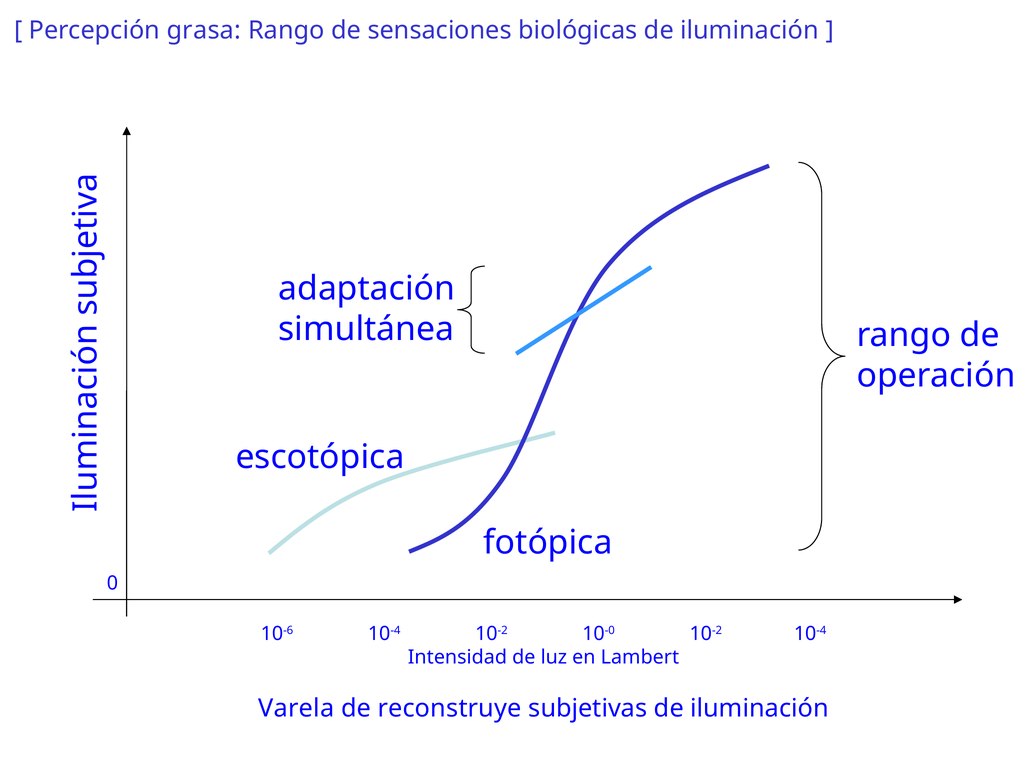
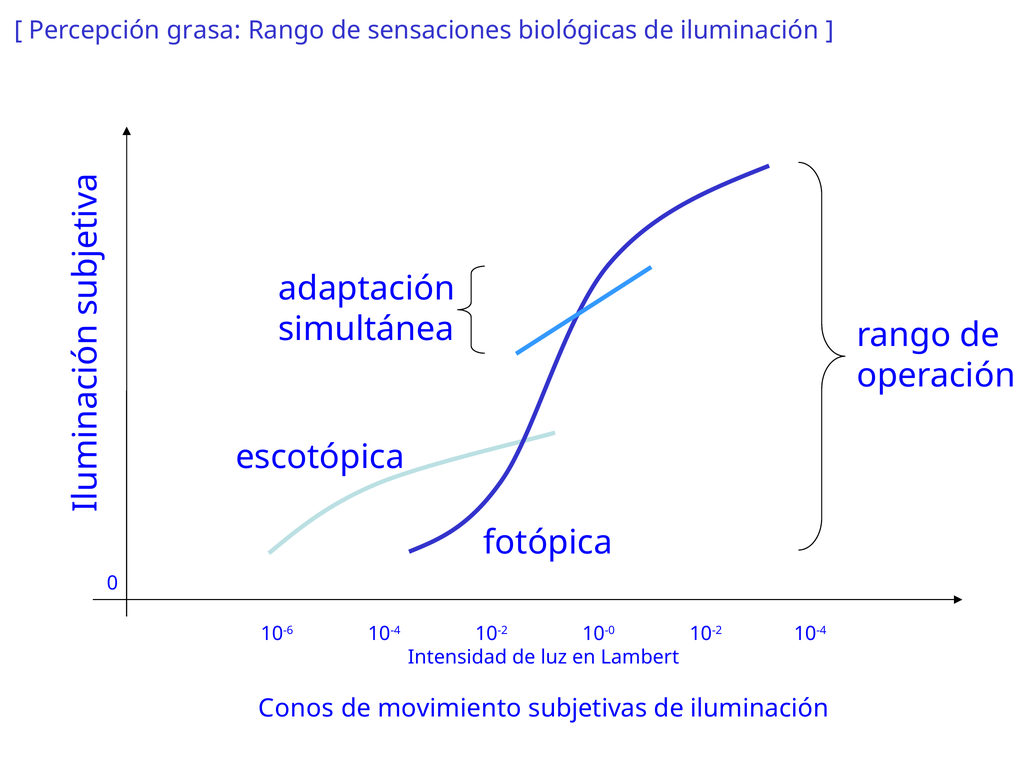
Varela: Varela -> Conos
reconstruye: reconstruye -> movimiento
